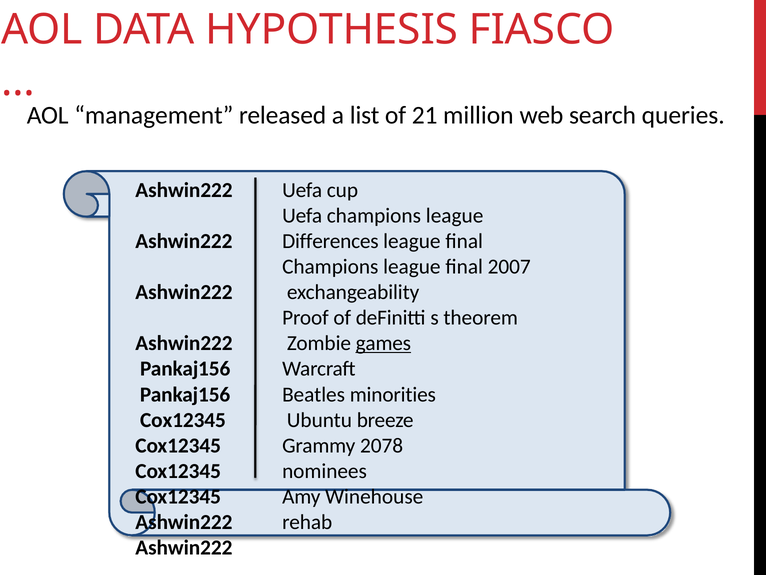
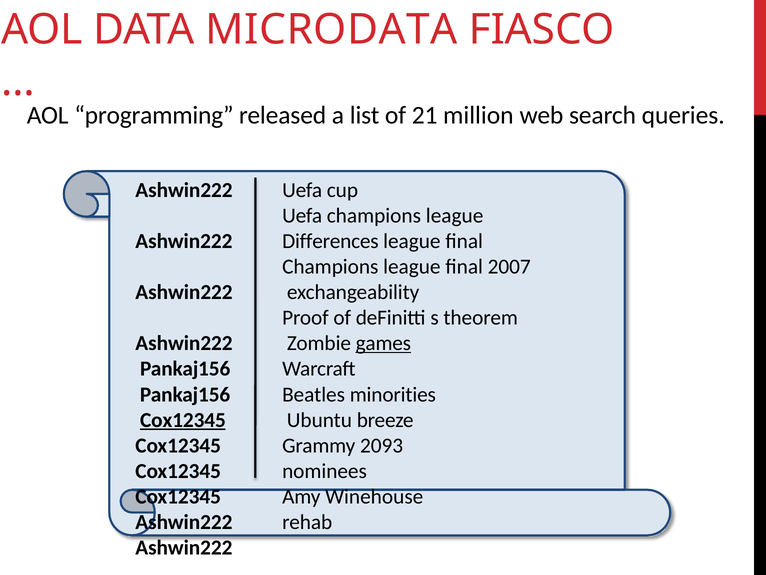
HYPOTHESIS: HYPOTHESIS -> MICRODATA
management: management -> programming
Cox12345 at (183, 420) underline: none -> present
2078: 2078 -> 2093
